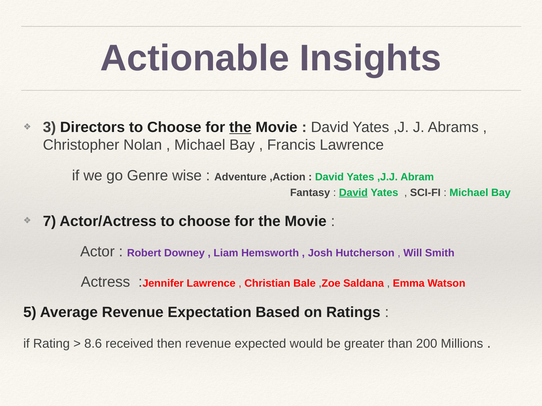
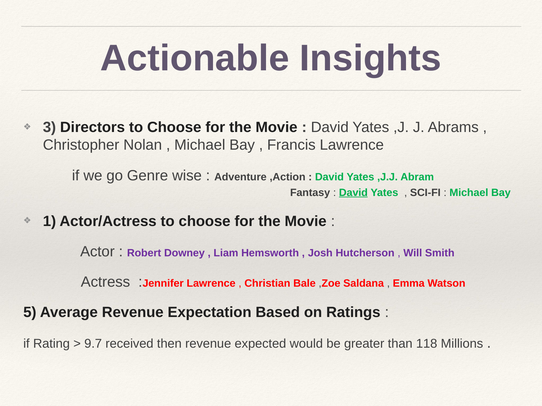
the at (240, 127) underline: present -> none
7: 7 -> 1
8.6: 8.6 -> 9.7
200: 200 -> 118
